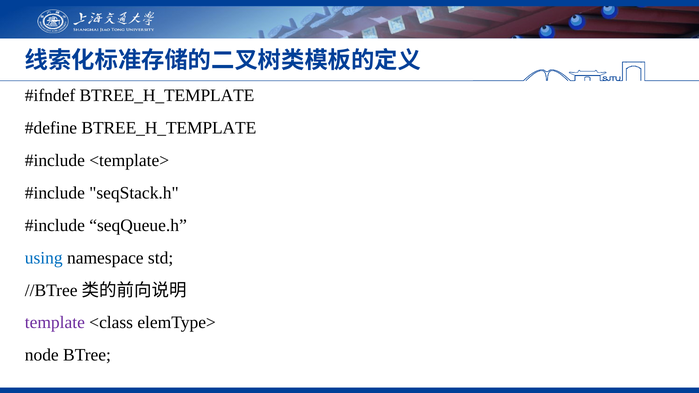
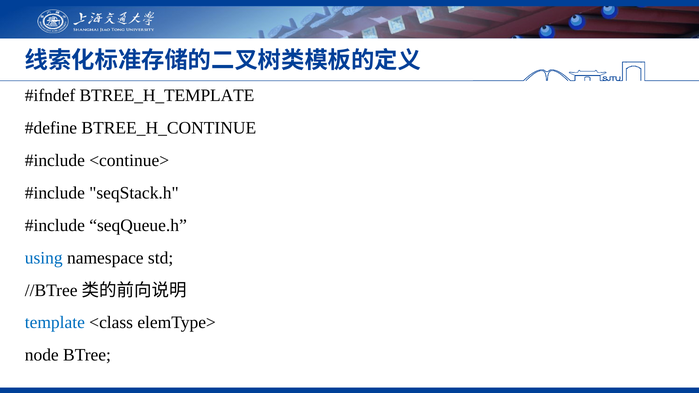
BTREE_H_TEMPLATE at (169, 128): BTREE_H_TEMPLATE -> BTREE_H_CONTINUE
<template>: <template> -> <continue>
template colour: purple -> blue
